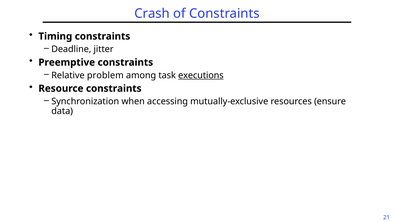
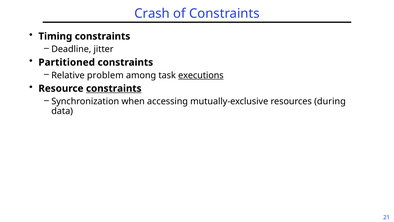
Preemptive: Preemptive -> Partitioned
constraints at (114, 88) underline: none -> present
ensure: ensure -> during
